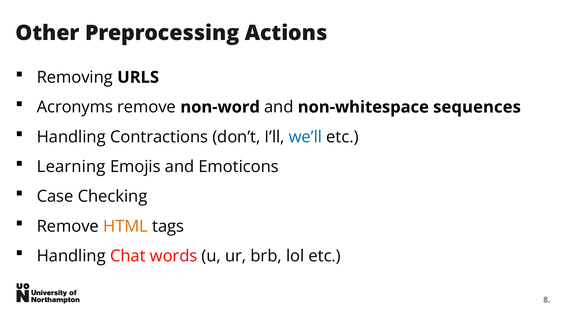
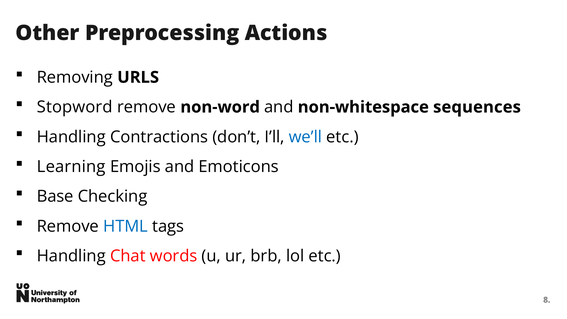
Acronyms: Acronyms -> Stopword
Case: Case -> Base
HTML colour: orange -> blue
